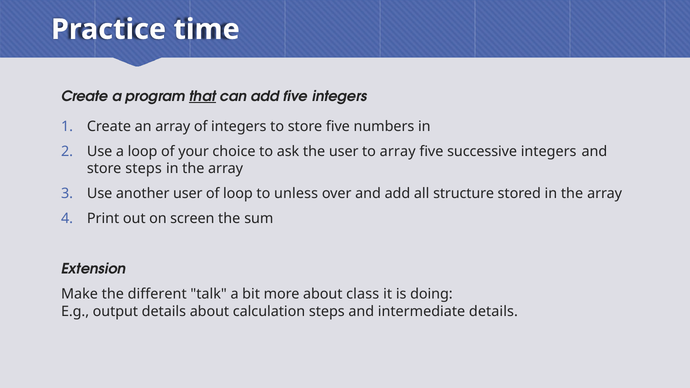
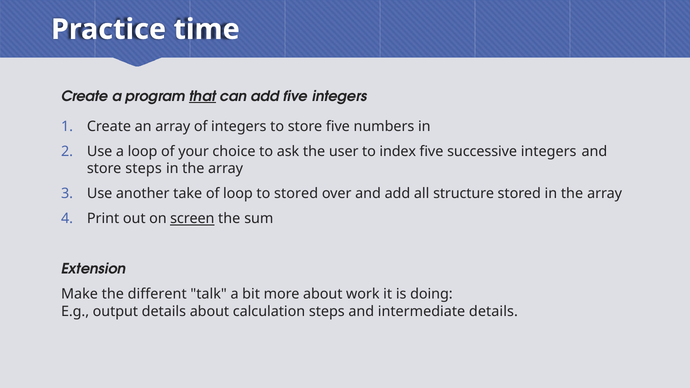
to array: array -> index
another user: user -> take
to unless: unless -> stored
screen underline: none -> present
class: class -> work
